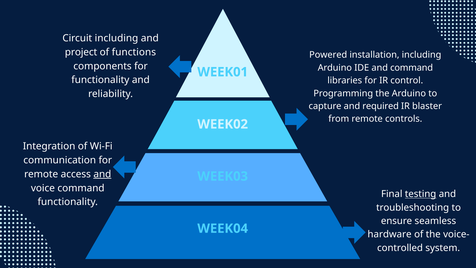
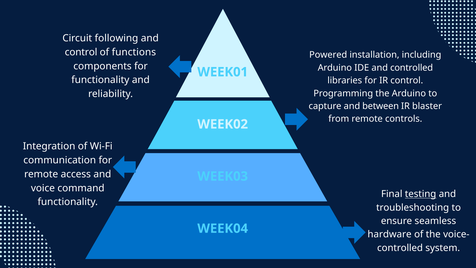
Circuit including: including -> following
project at (81, 52): project -> control
and command: command -> controlled
required: required -> between
and at (102, 174) underline: present -> none
